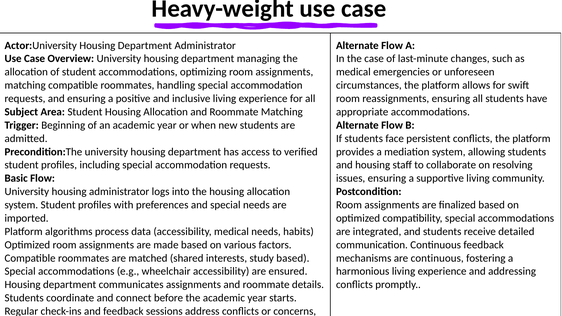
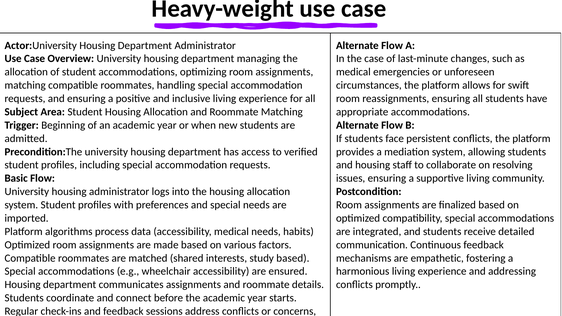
are continuous: continuous -> empathetic
